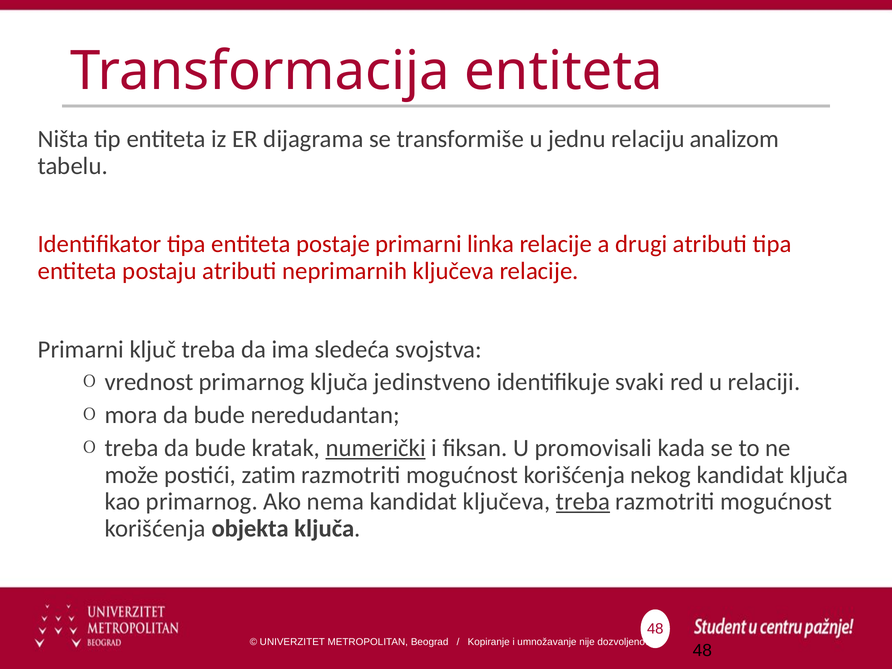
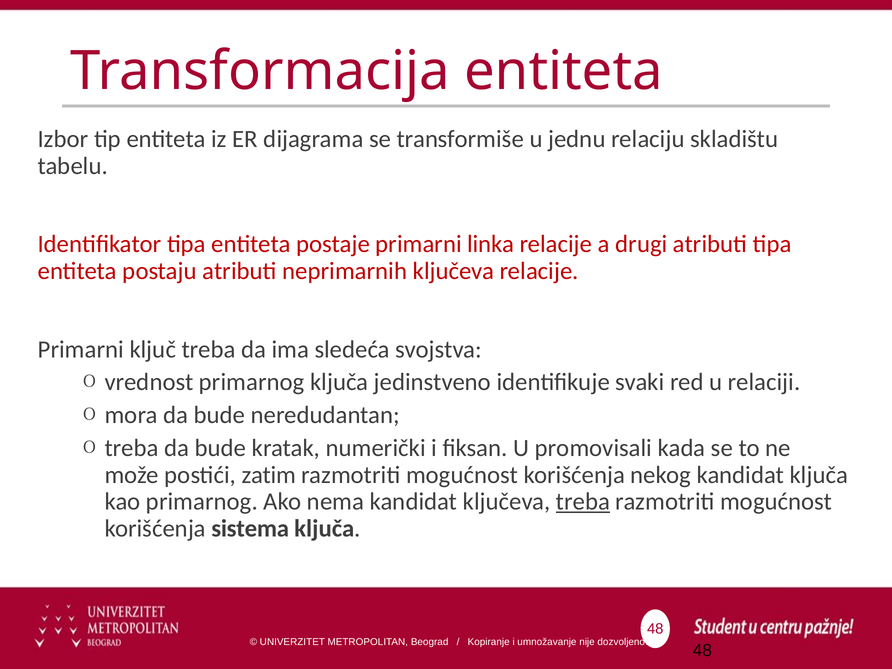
Ništa: Ništa -> Izbor
analizom: analizom -> skladištu
numerički underline: present -> none
objekta: objekta -> sistema
